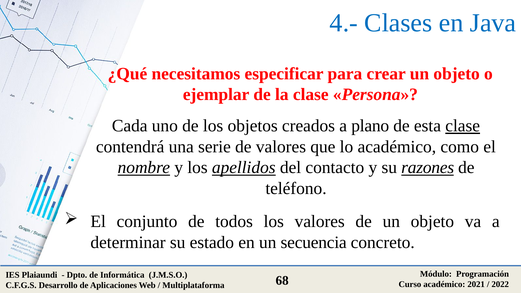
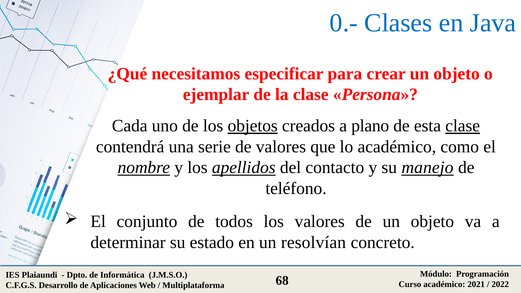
4.-: 4.- -> 0.-
objetos underline: none -> present
razones: razones -> manejo
secuencia: secuencia -> resolvían
